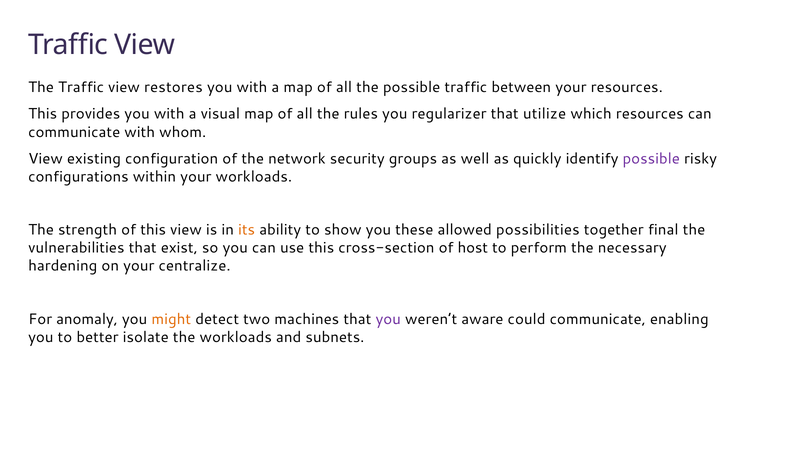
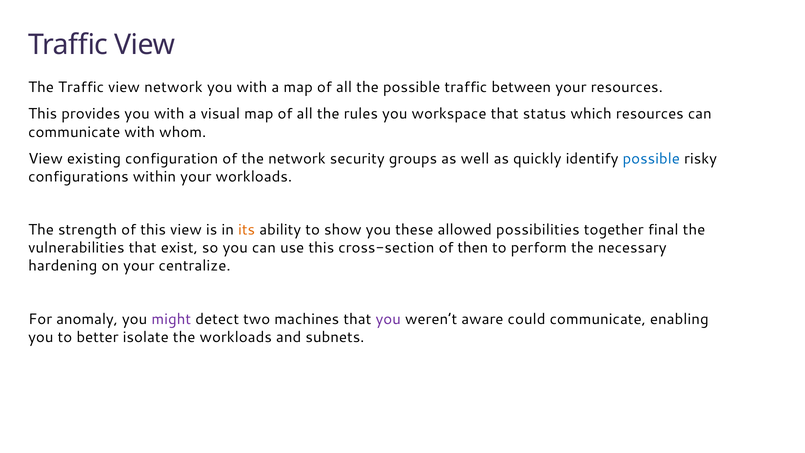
view restores: restores -> network
regularizer: regularizer -> workspace
utilize: utilize -> status
possible at (651, 159) colour: purple -> blue
host: host -> then
might colour: orange -> purple
